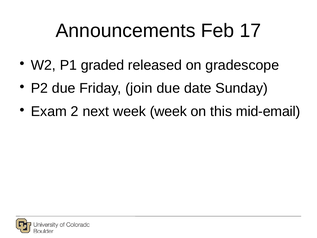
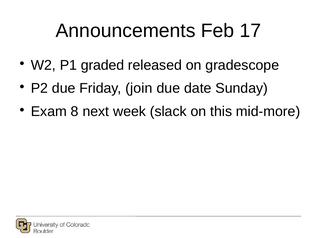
2: 2 -> 8
week week: week -> slack
mid-email: mid-email -> mid-more
